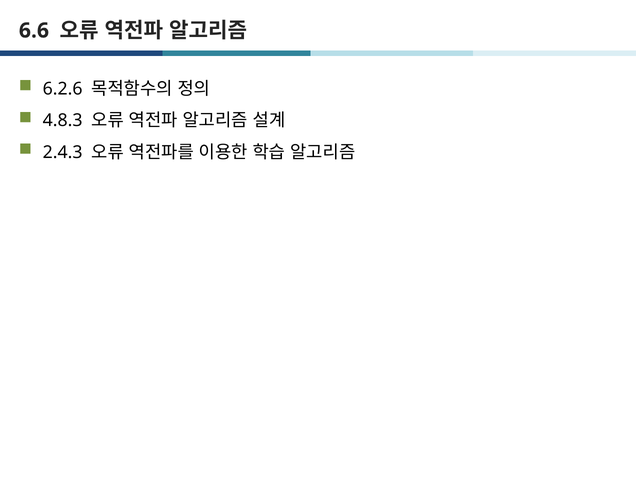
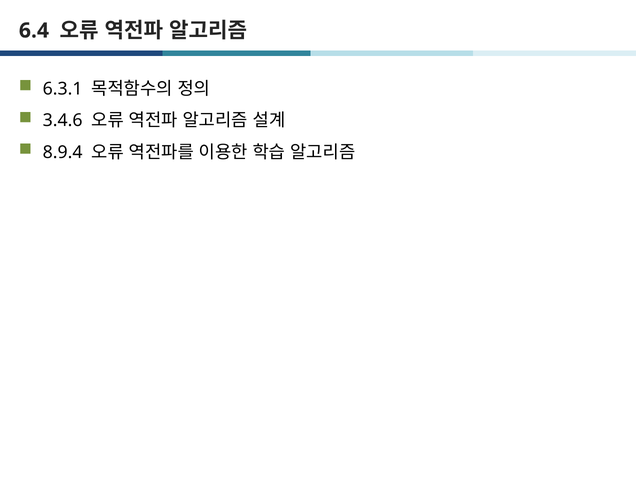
6.6: 6.6 -> 6.4
6.2.6: 6.2.6 -> 6.3.1
4.8.3: 4.8.3 -> 3.4.6
2.4.3: 2.4.3 -> 8.9.4
